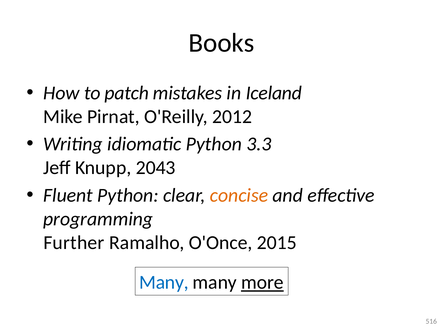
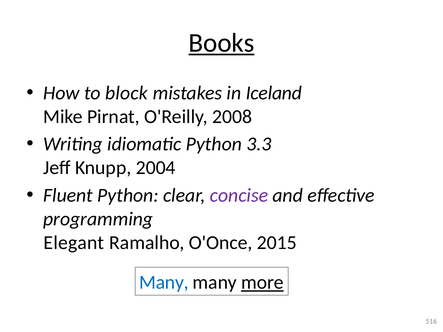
Books underline: none -> present
patch: patch -> block
2012: 2012 -> 2008
2043: 2043 -> 2004
concise colour: orange -> purple
Further: Further -> Elegant
